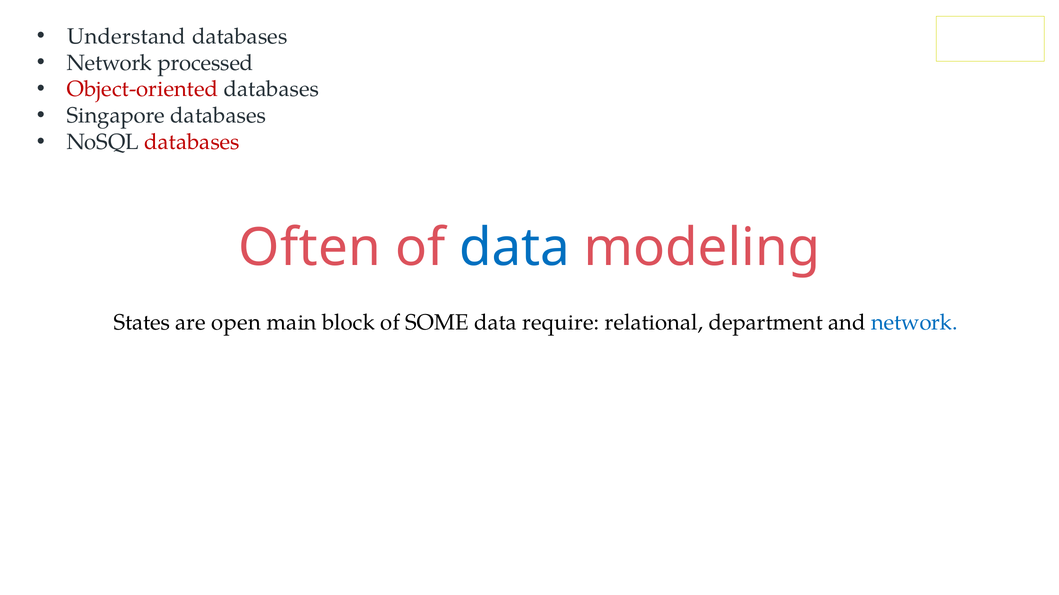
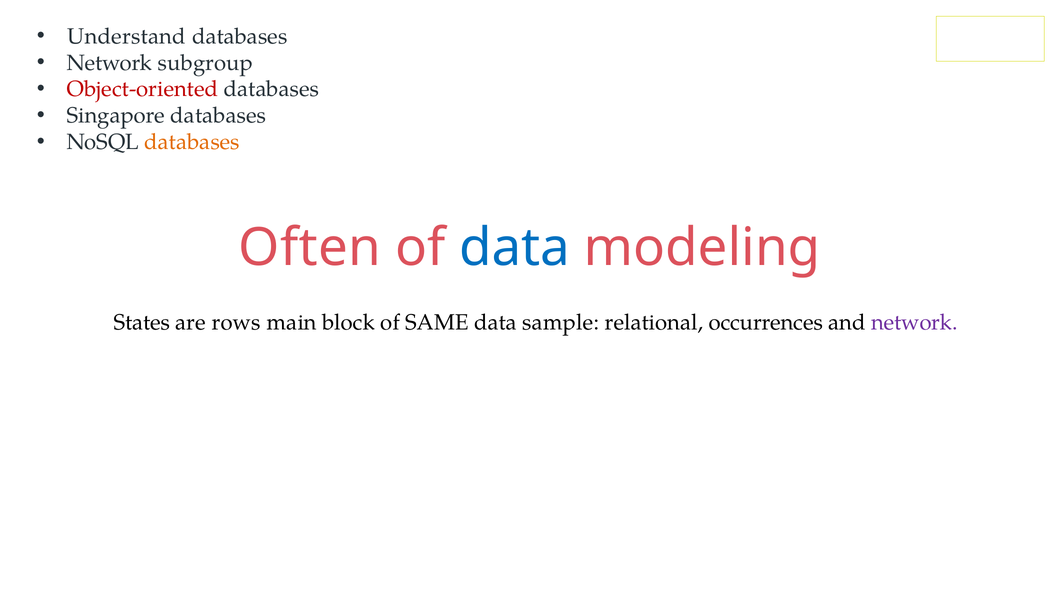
processed: processed -> subgroup
databases at (192, 142) colour: red -> orange
open: open -> rows
SOME: SOME -> SAME
require: require -> sample
department: department -> occurrences
network at (914, 323) colour: blue -> purple
